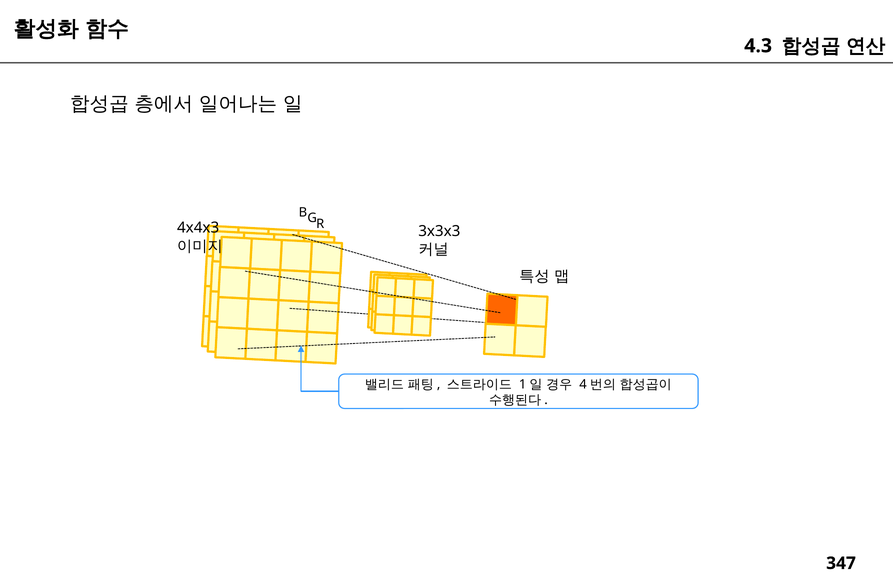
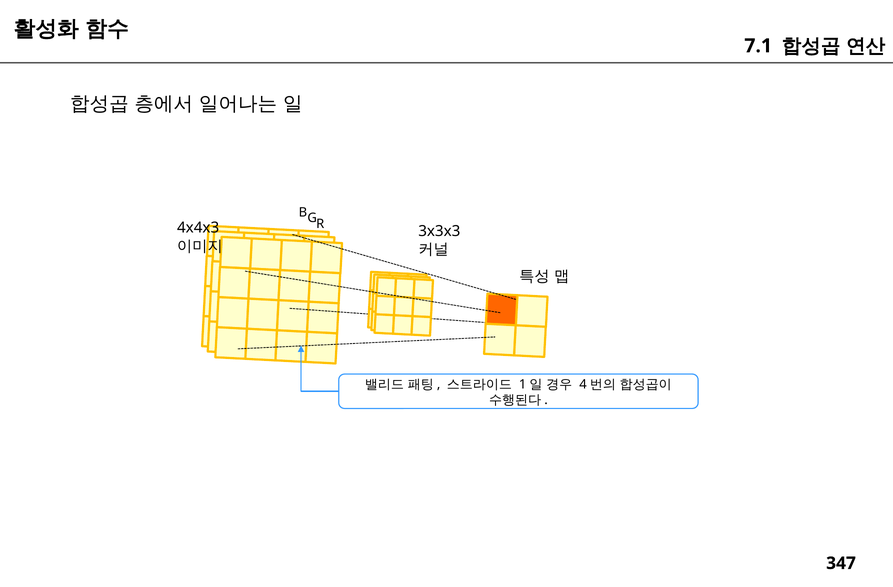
4.3: 4.3 -> 7.1
